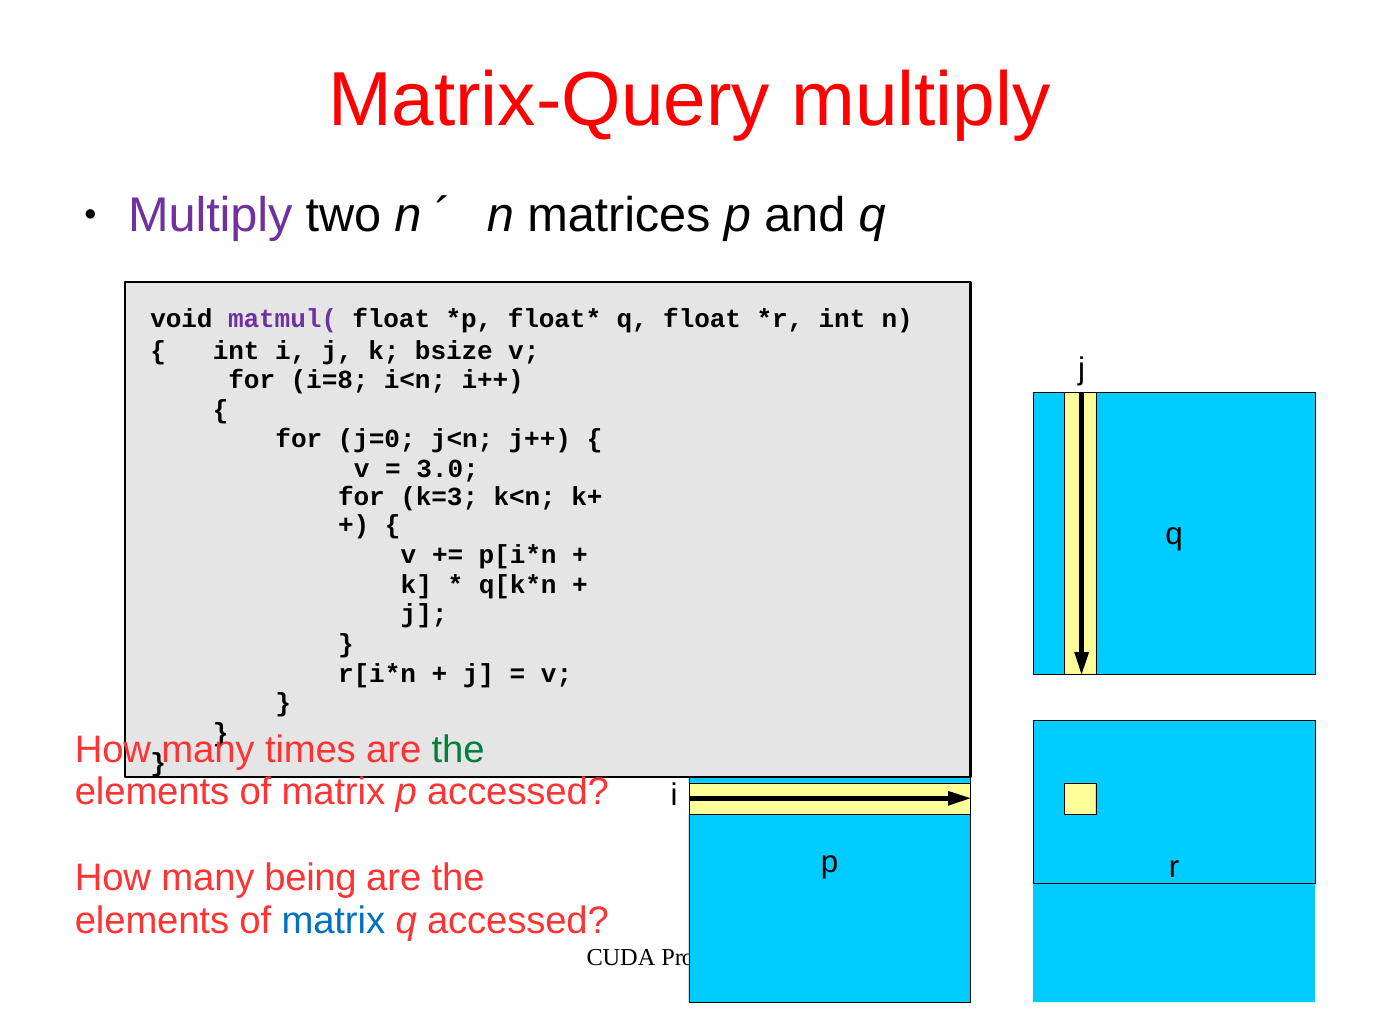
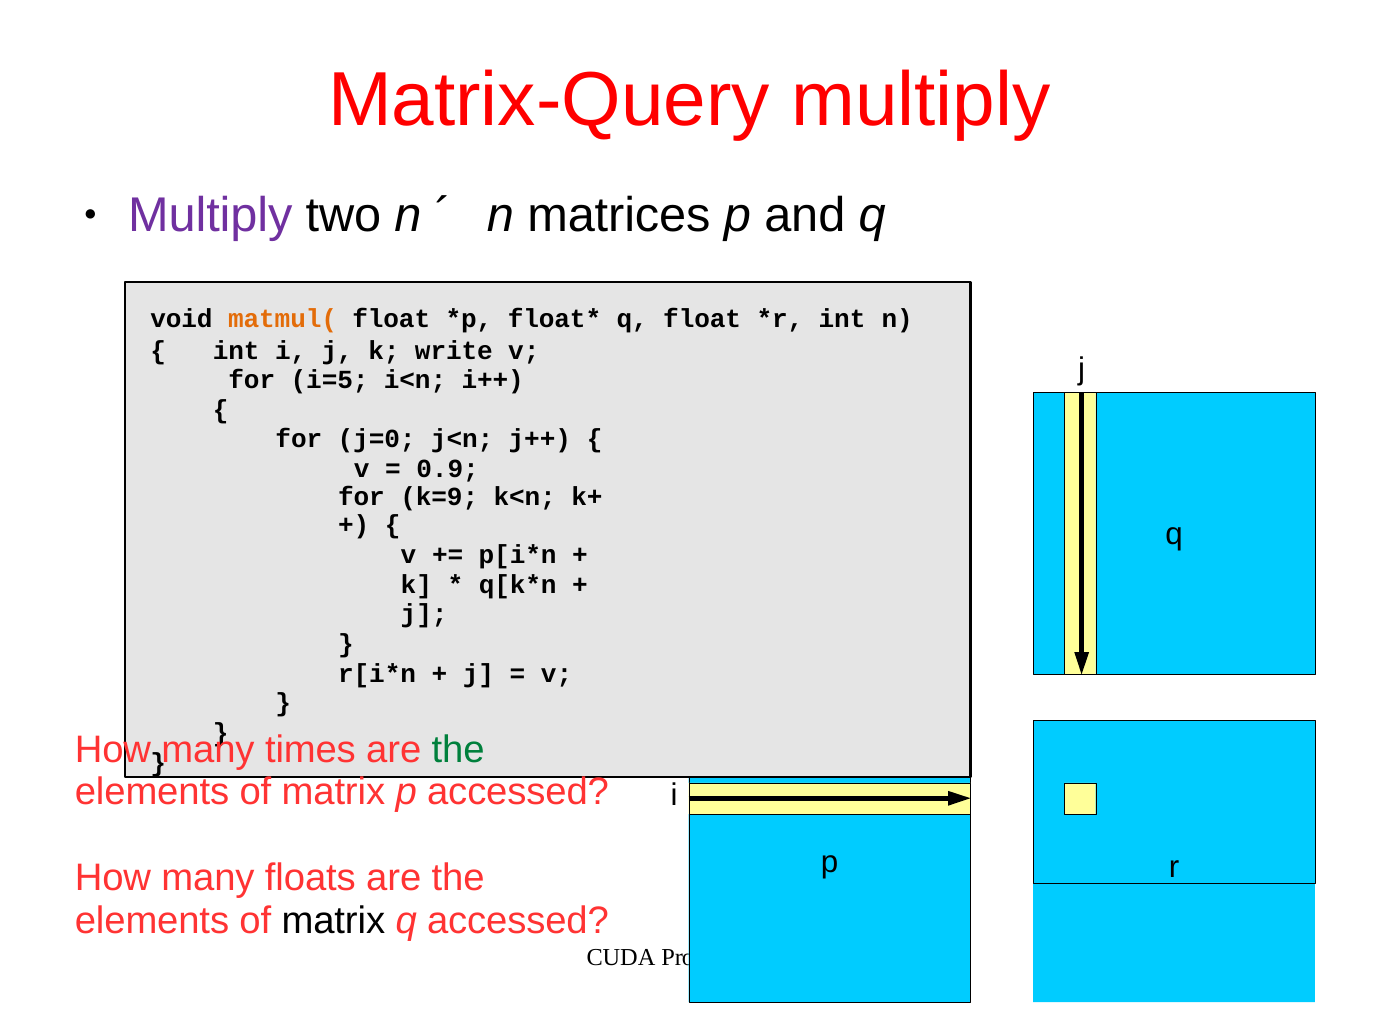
matmul( colour: purple -> orange
bsize: bsize -> write
i=8: i=8 -> i=5
3.0: 3.0 -> 0.9
k=3: k=3 -> k=9
being: being -> floats
matrix at (333, 920) colour: blue -> black
